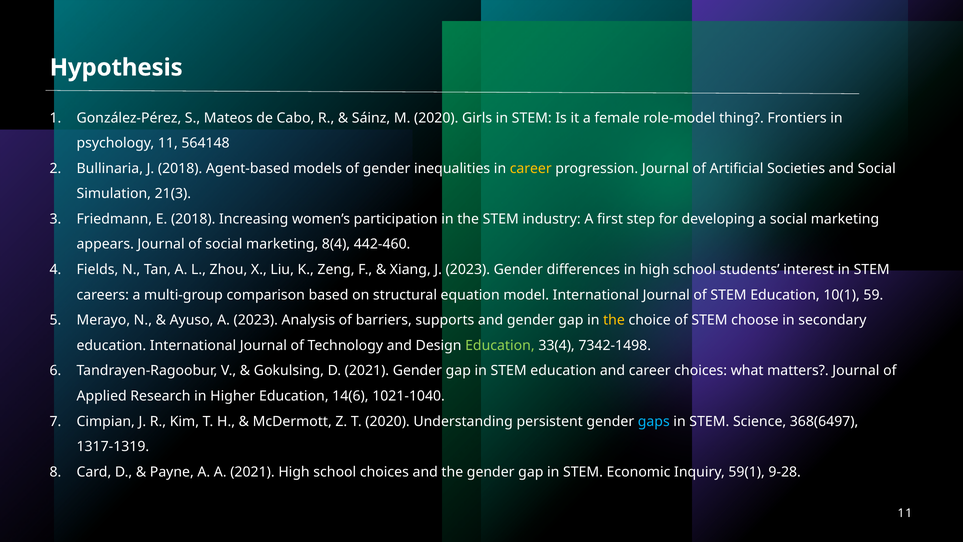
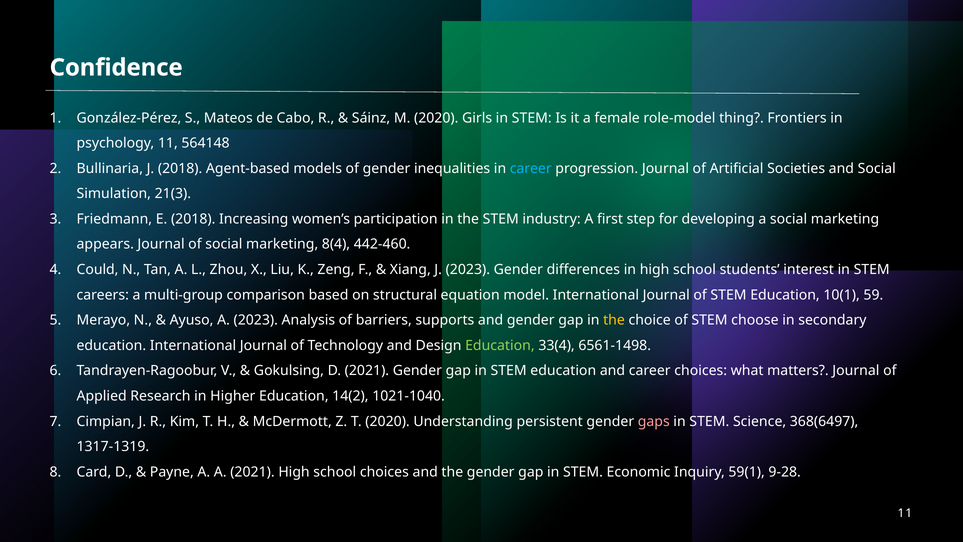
Hypothesis: Hypothesis -> Confidence
career at (531, 168) colour: yellow -> light blue
Fields: Fields -> Could
7342-1498: 7342-1498 -> 6561-1498
14(6: 14(6 -> 14(2
gaps colour: light blue -> pink
